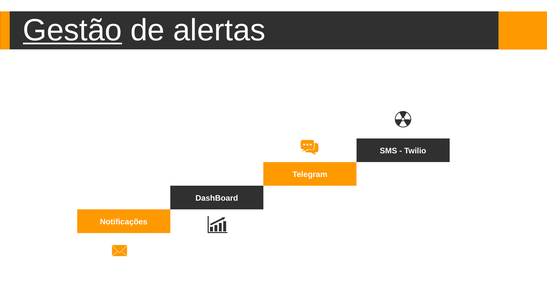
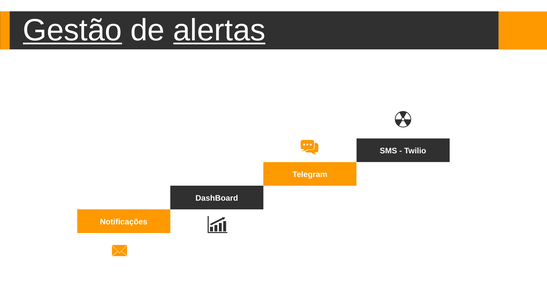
alertas underline: none -> present
